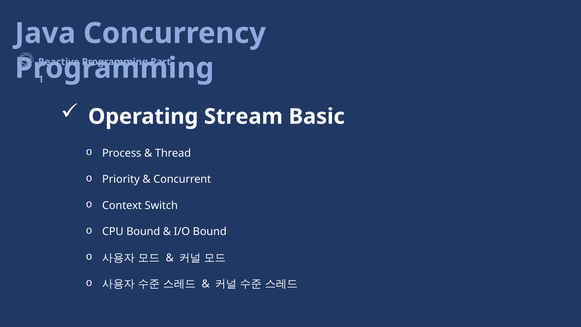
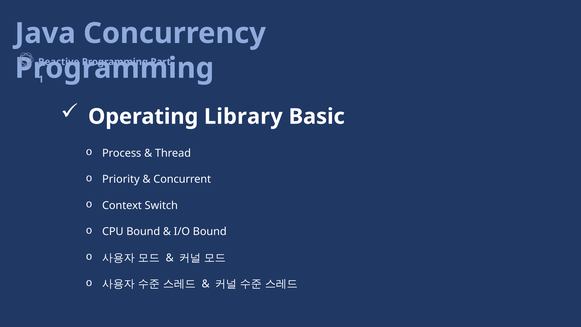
Stream: Stream -> Library
